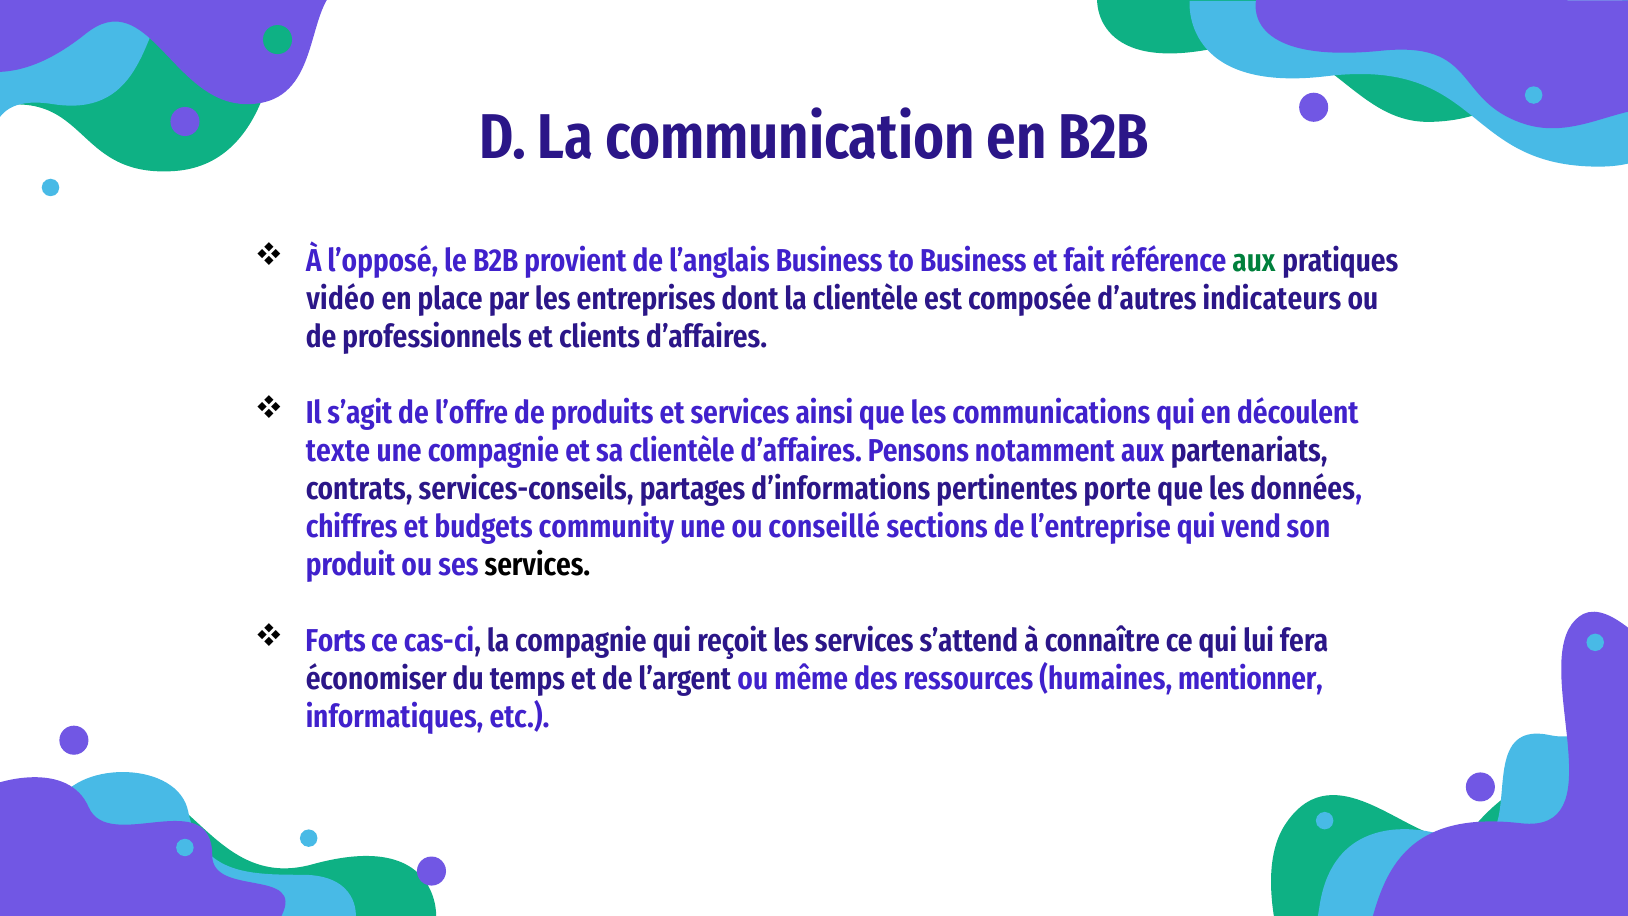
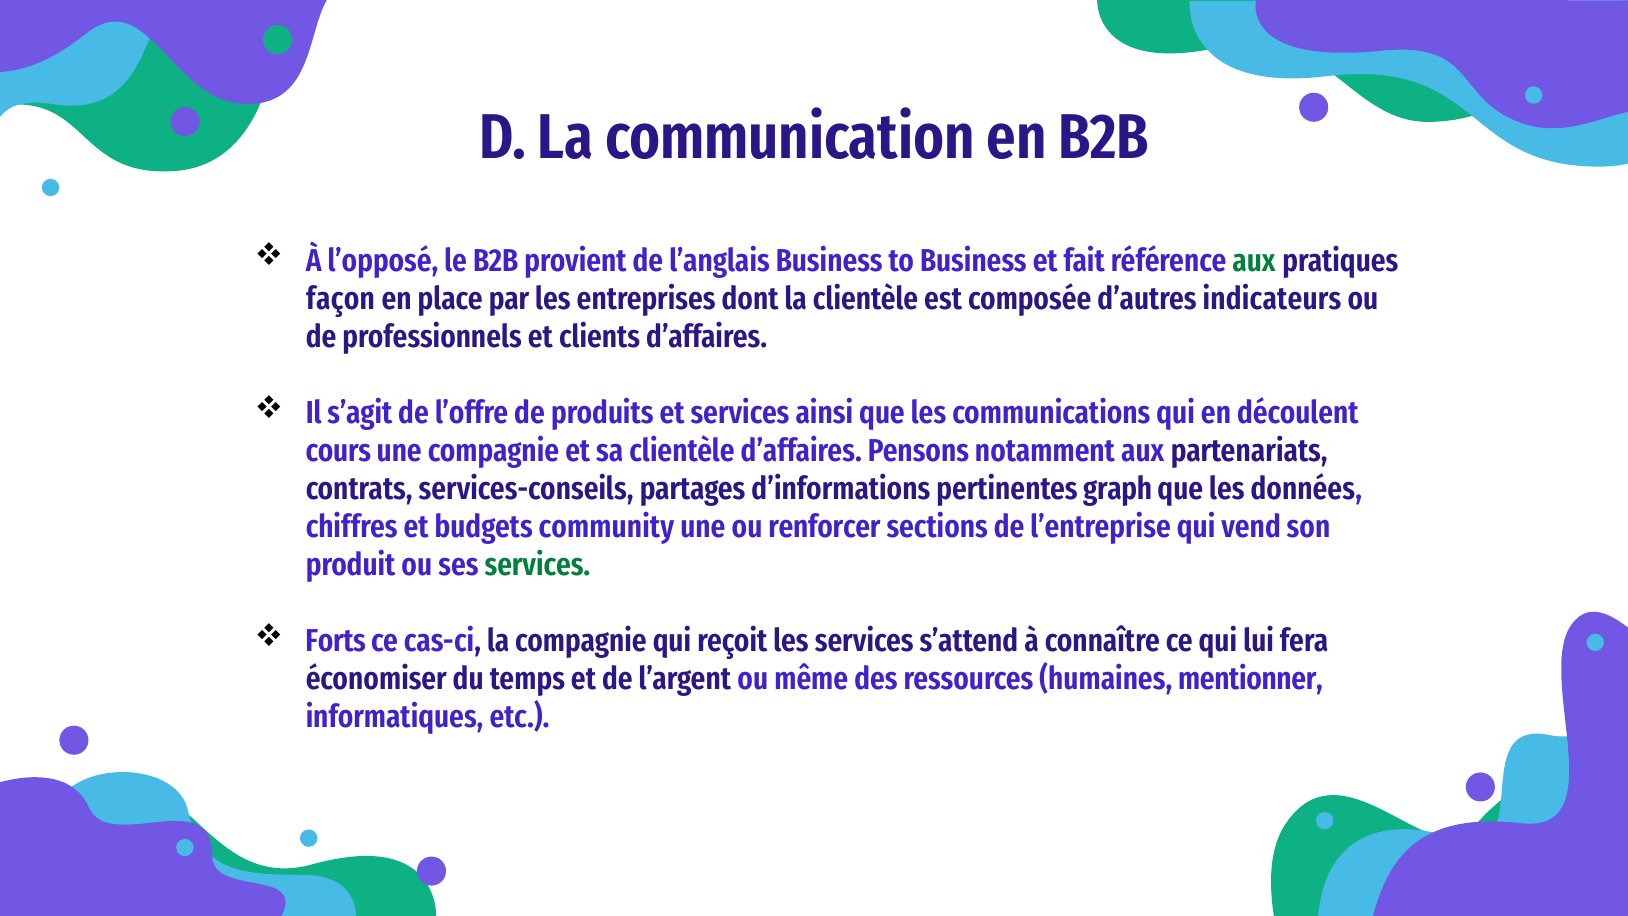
vidéo: vidéo -> façon
texte: texte -> cours
porte: porte -> graph
conseillé: conseillé -> renforcer
services at (537, 565) colour: black -> green
